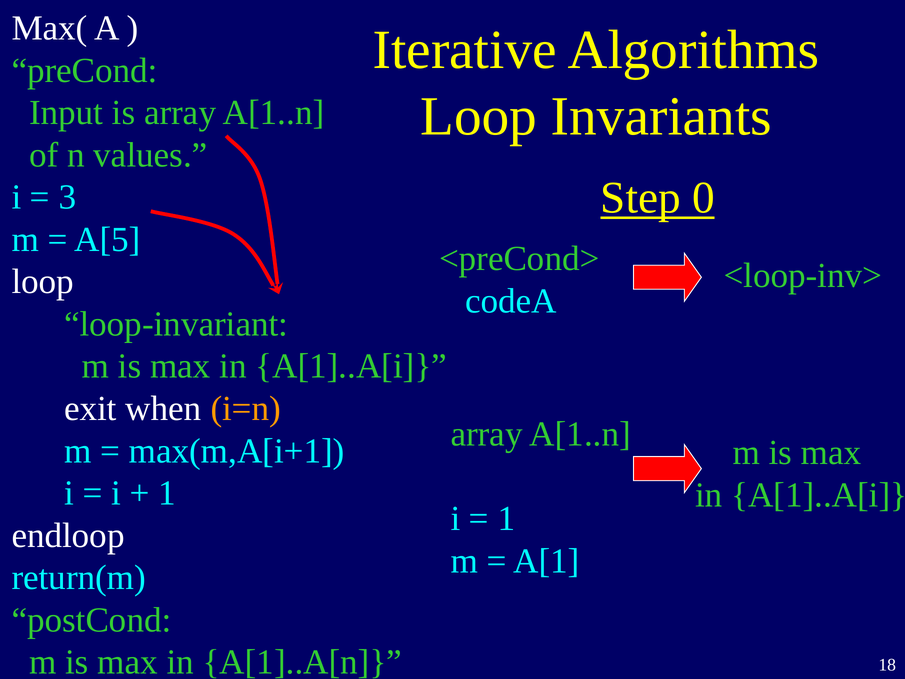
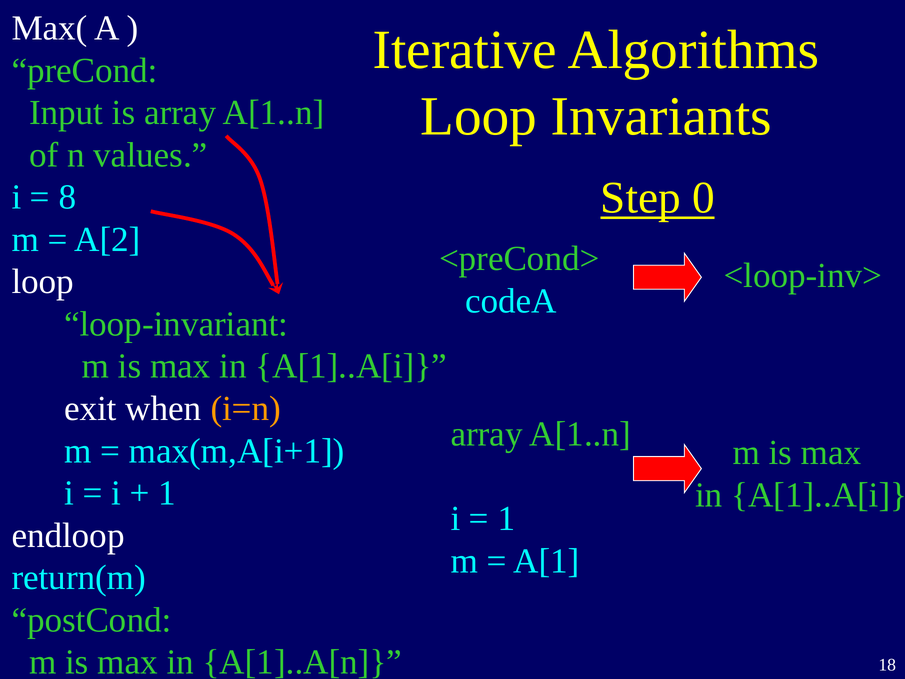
3: 3 -> 8
A[5: A[5 -> A[2
